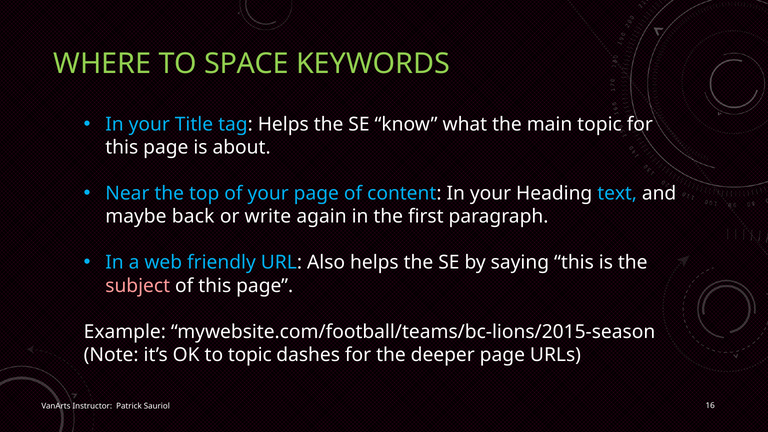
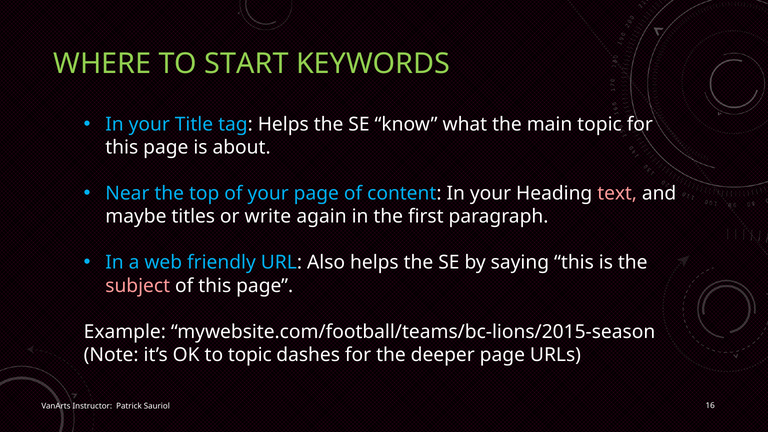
SPACE: SPACE -> START
text colour: light blue -> pink
back: back -> titles
